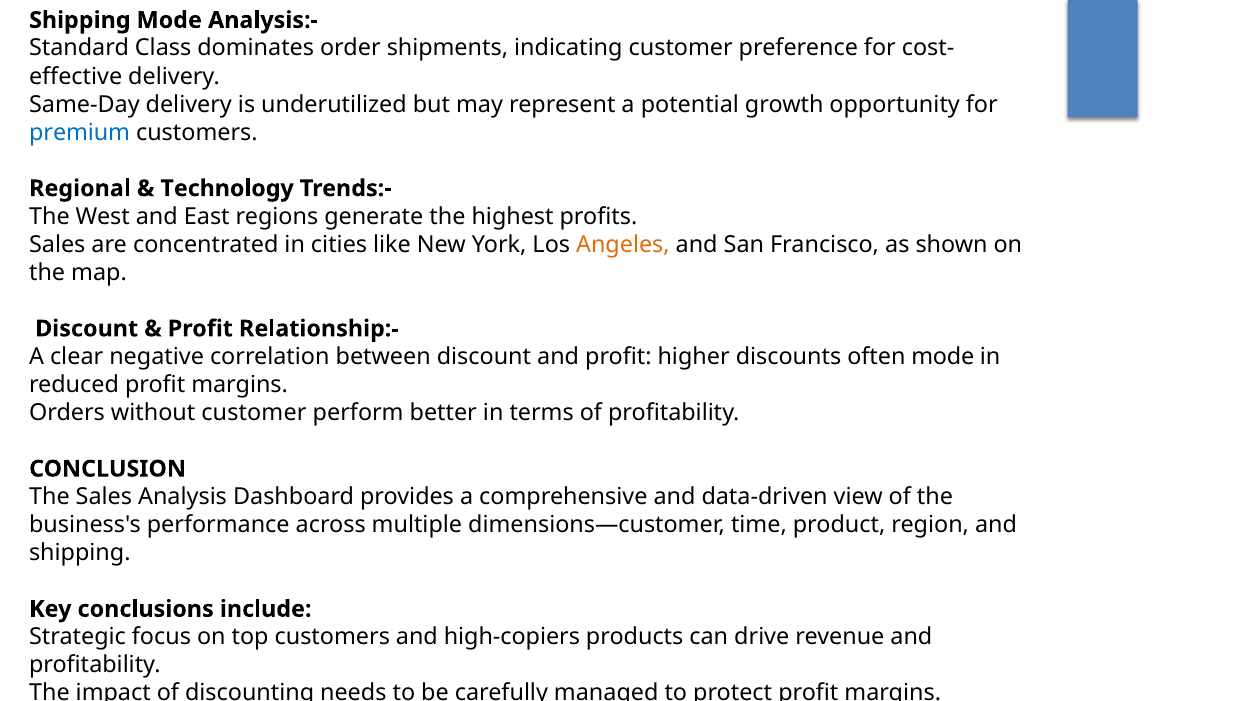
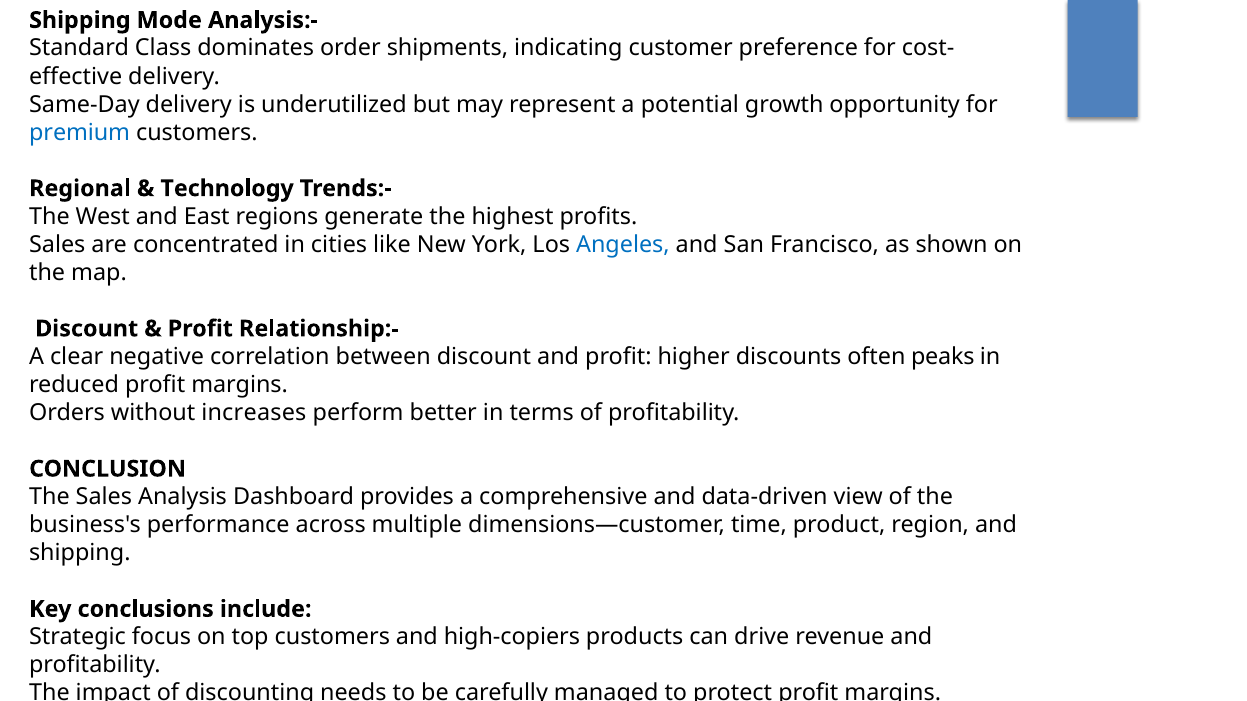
Angeles colour: orange -> blue
often mode: mode -> peaks
without customer: customer -> increases
